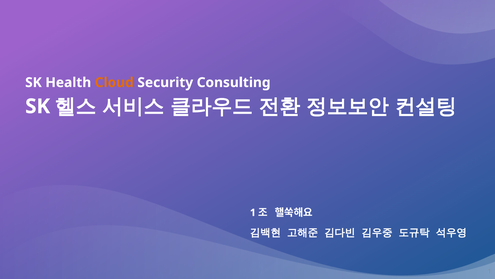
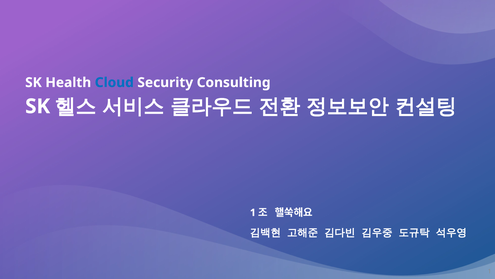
Cloud colour: orange -> blue
